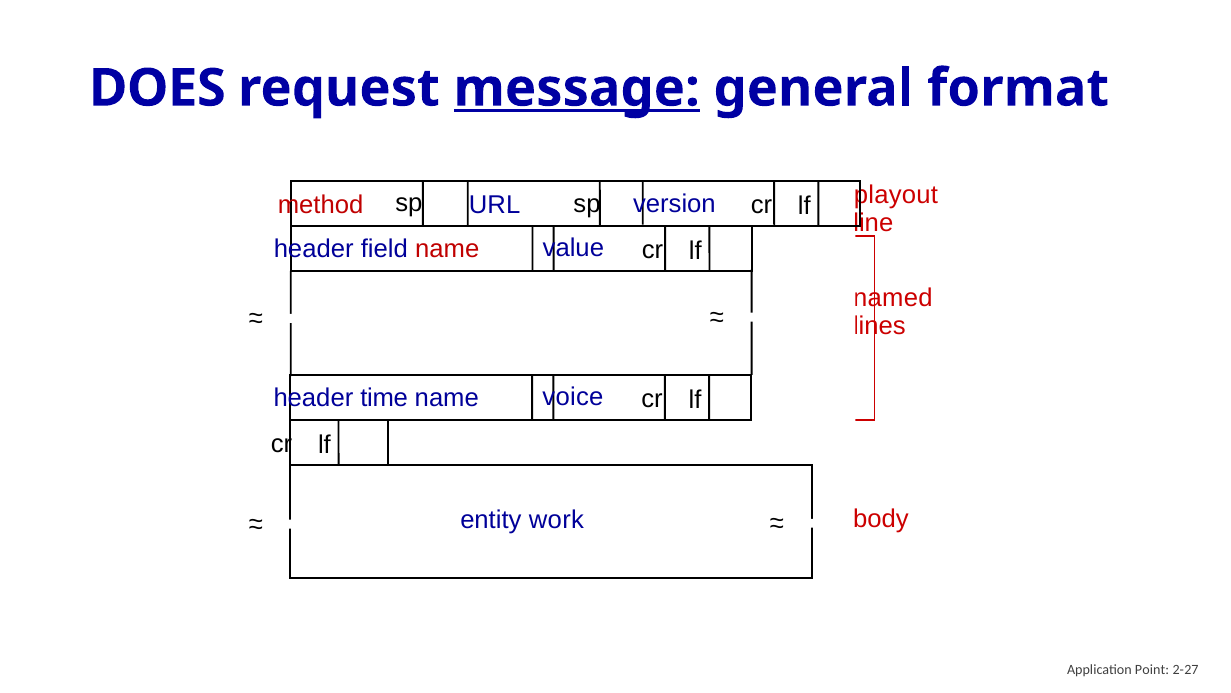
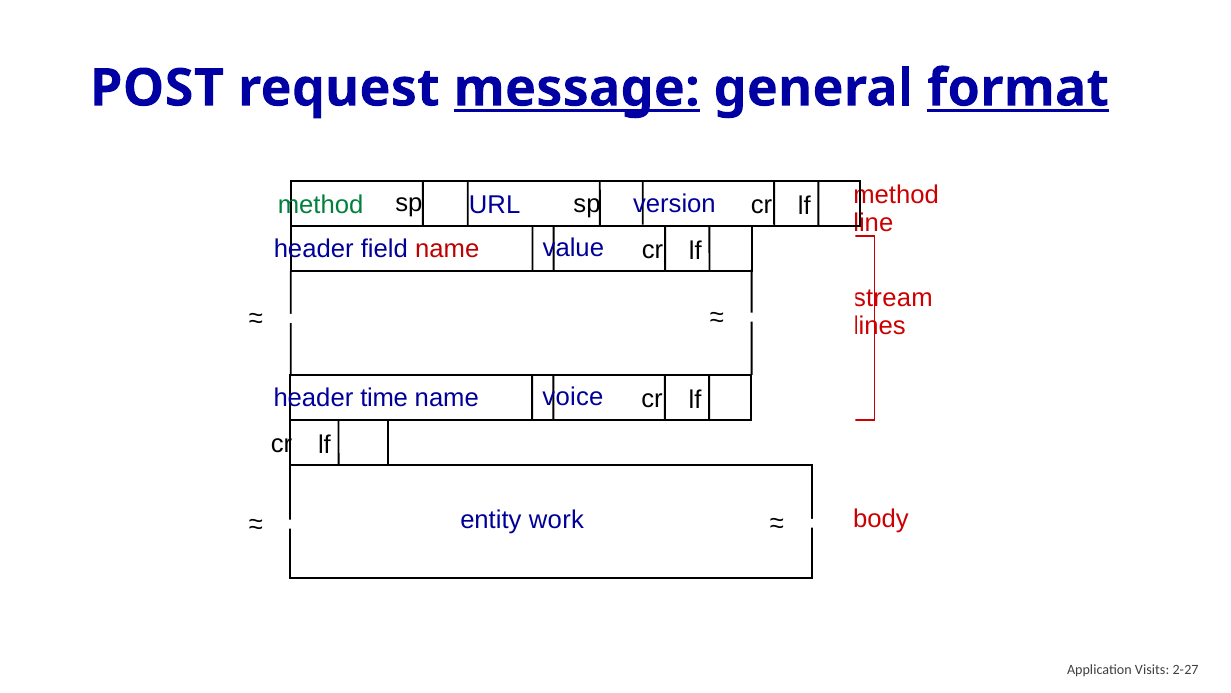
DOES: DOES -> POST
format underline: none -> present
playout at (896, 195): playout -> method
method at (321, 205) colour: red -> green
named: named -> stream
Point: Point -> Visits
